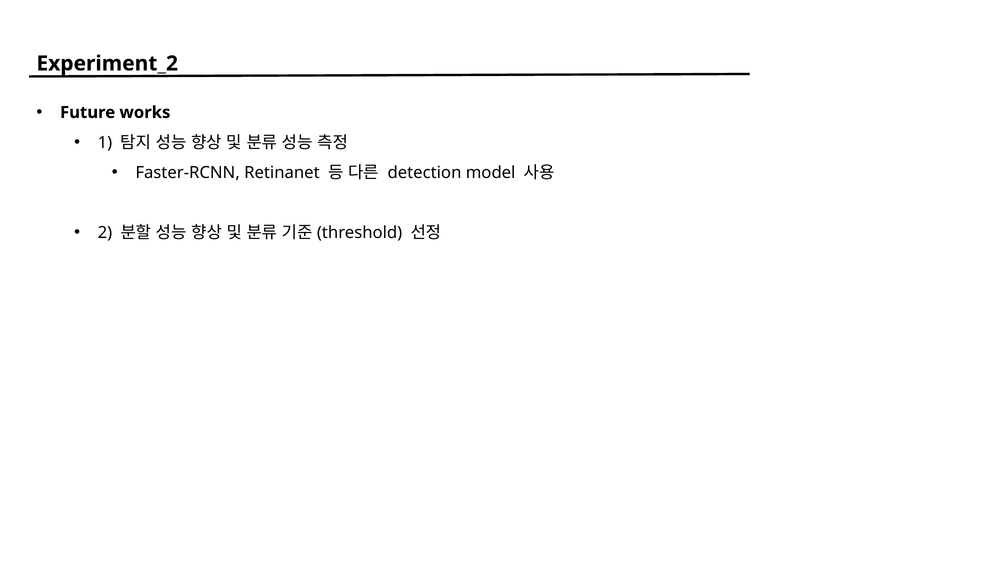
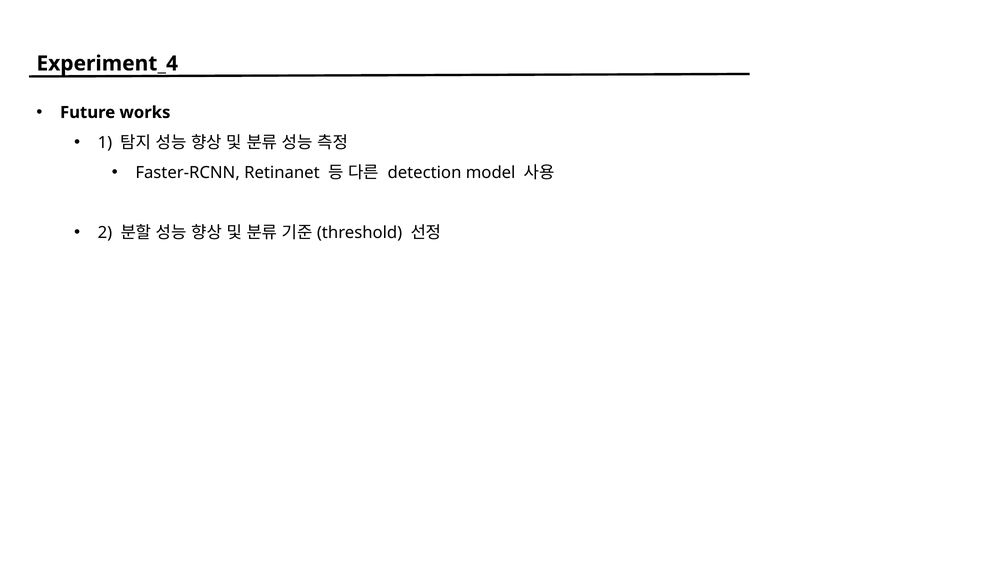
Experiment_2: Experiment_2 -> Experiment_4
